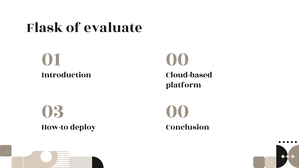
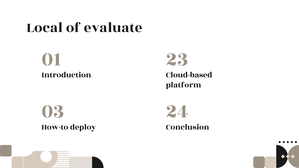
Flask: Flask -> Local
01 00: 00 -> 23
03 00: 00 -> 24
